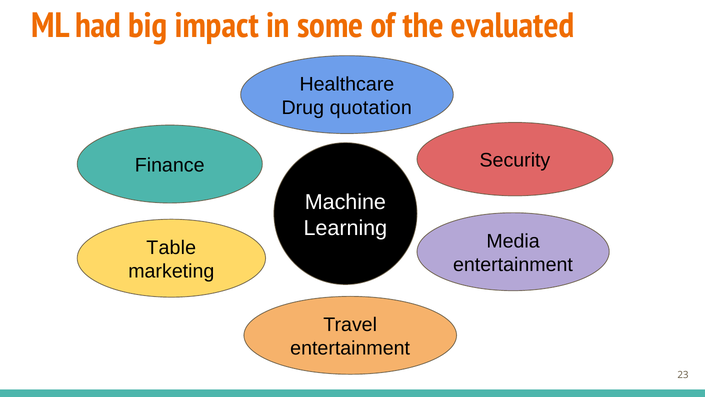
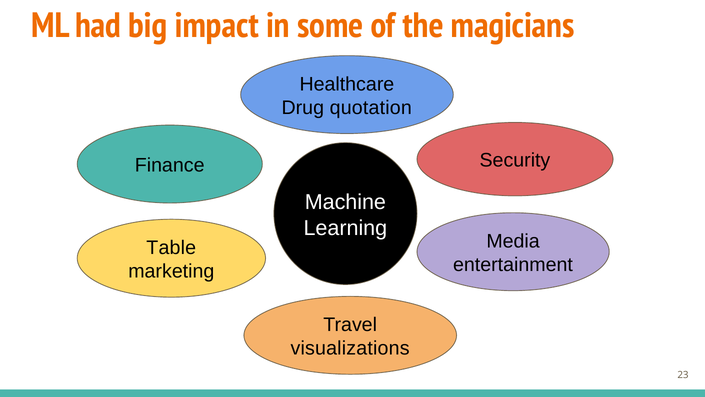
evaluated: evaluated -> magicians
entertainment at (350, 348): entertainment -> visualizations
